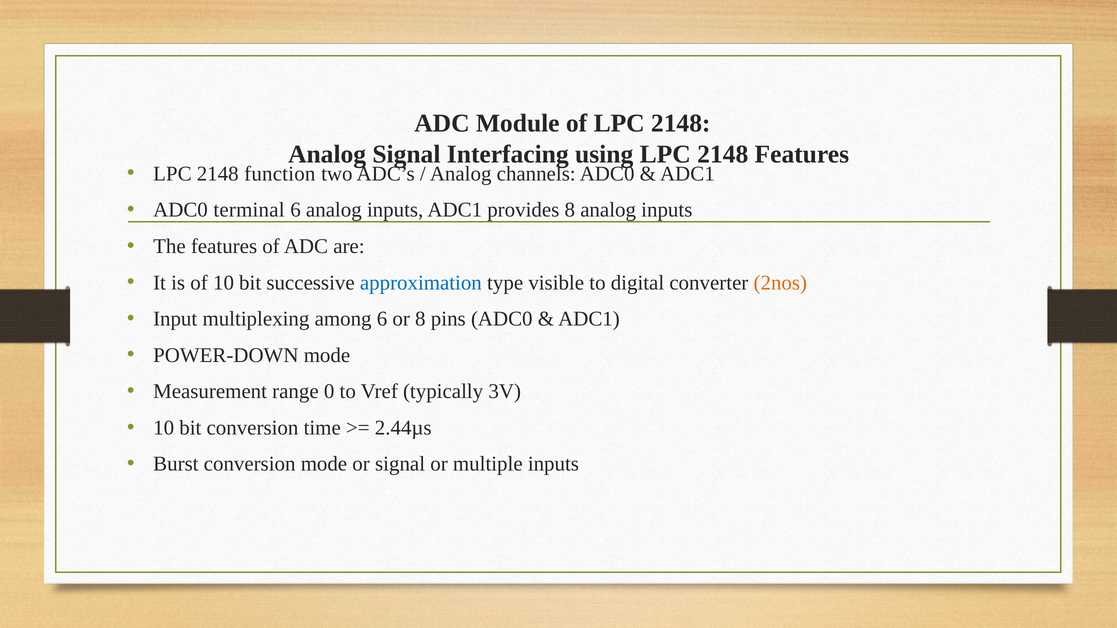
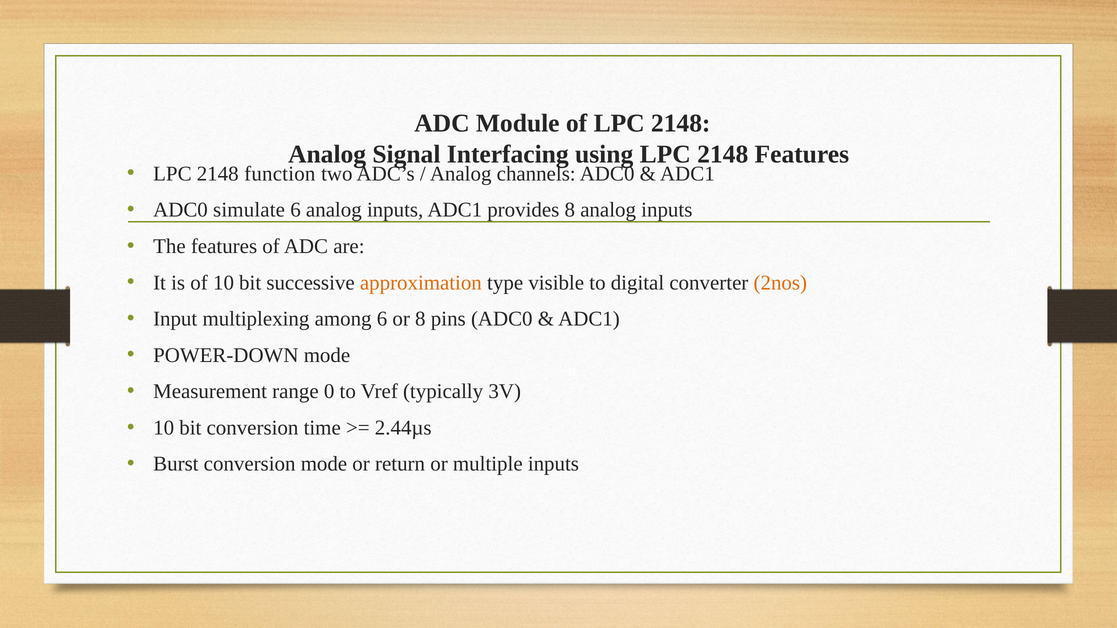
terminal: terminal -> simulate
approximation colour: blue -> orange
or signal: signal -> return
